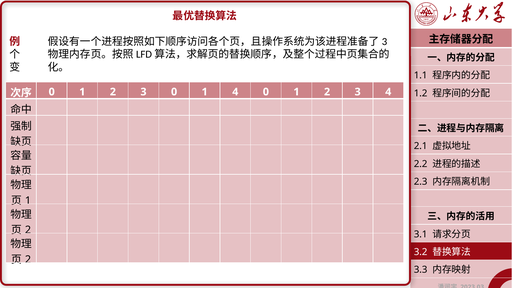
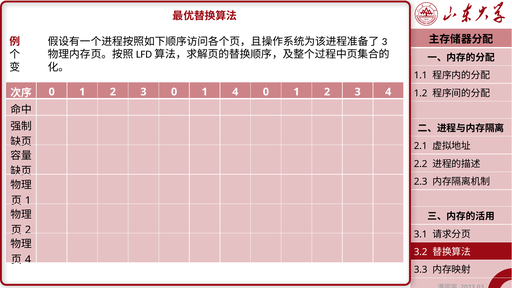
2 at (28, 259): 2 -> 4
